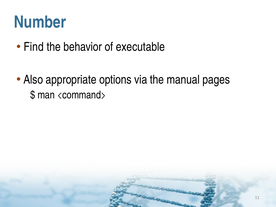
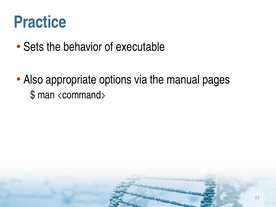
Number: Number -> Practice
Find: Find -> Sets
